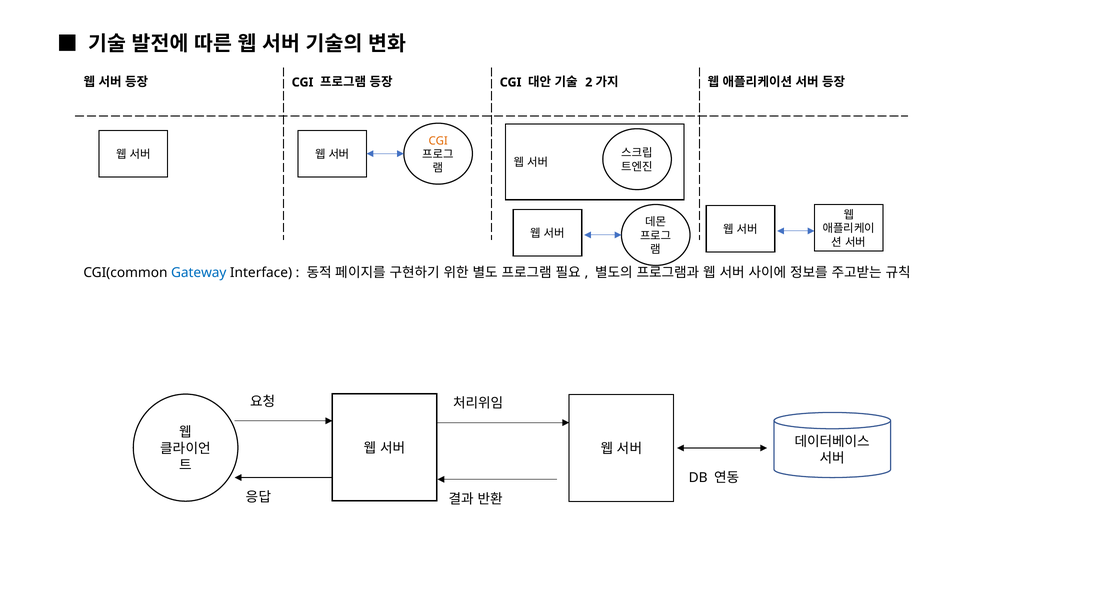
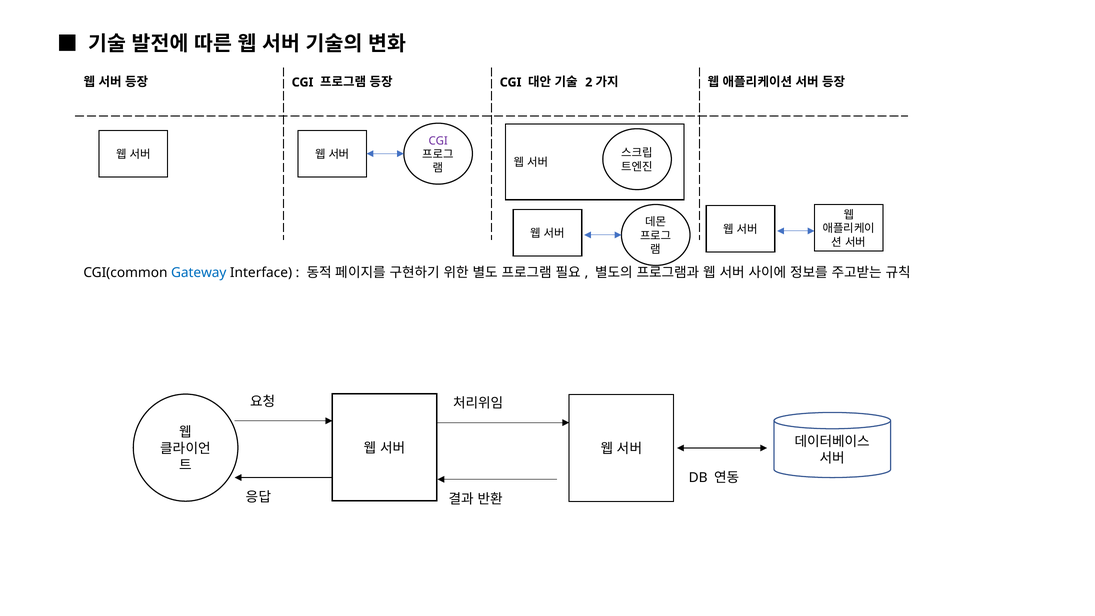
CGI at (438, 141) colour: orange -> purple
